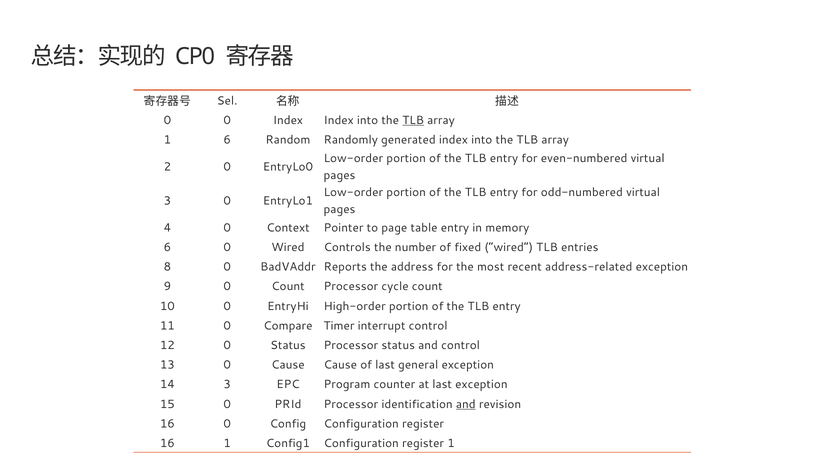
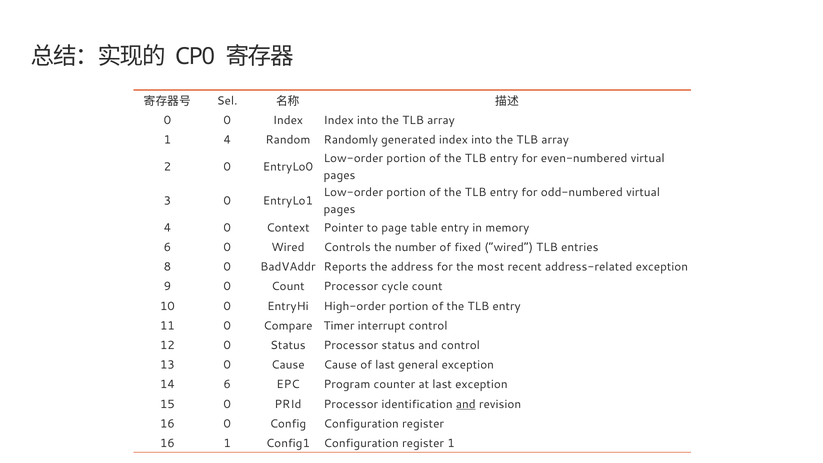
TLB at (413, 120) underline: present -> none
1 6: 6 -> 4
14 3: 3 -> 6
